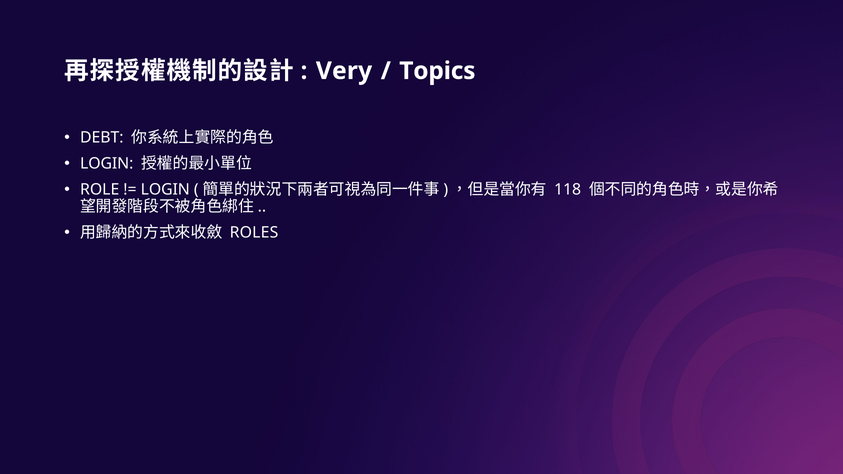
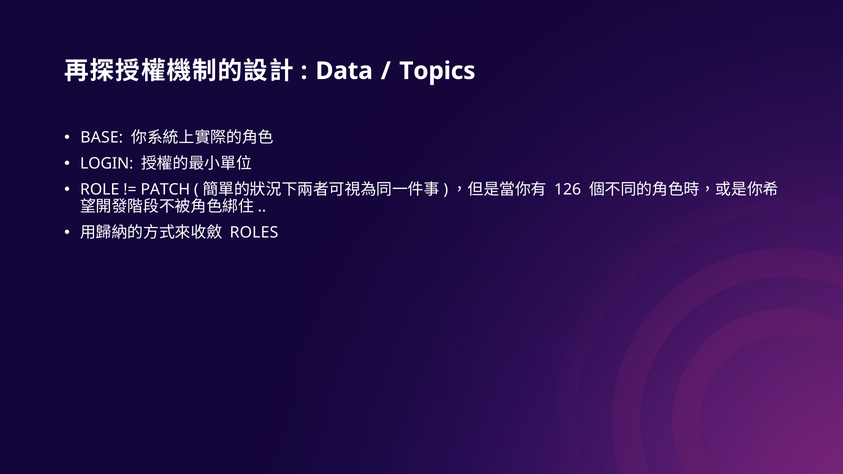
Very: Very -> Data
DEBT: DEBT -> BASE
LOGIN at (165, 190): LOGIN -> PATCH
118: 118 -> 126
